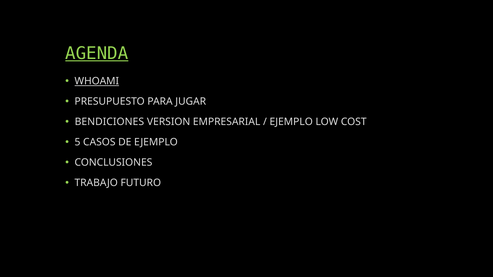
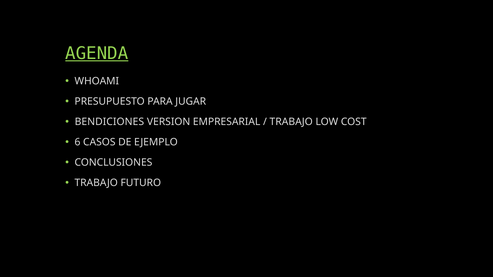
WHOAMI underline: present -> none
EJEMPLO at (291, 122): EJEMPLO -> TRABAJO
5: 5 -> 6
